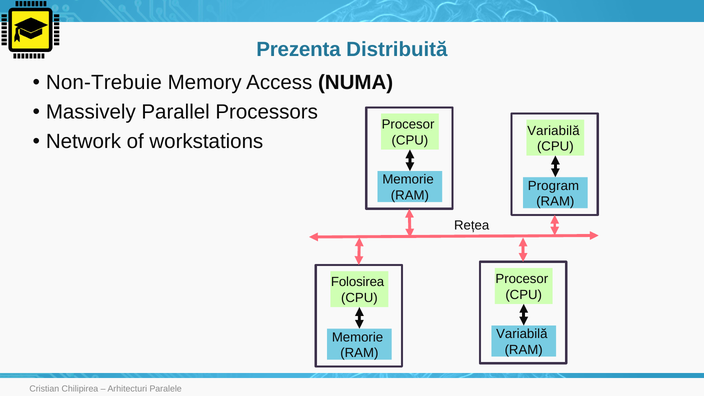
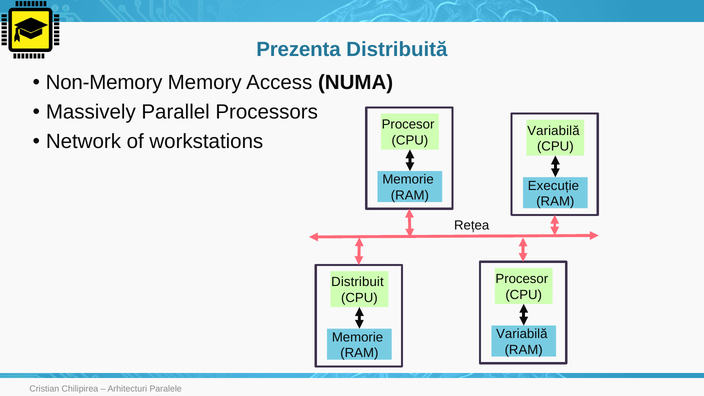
Non-Trebuie: Non-Trebuie -> Non-Memory
Program: Program -> Execuție
Folosirea: Folosirea -> Distribuit
